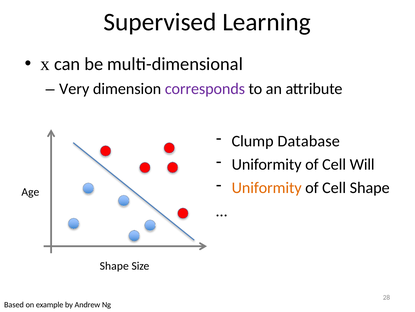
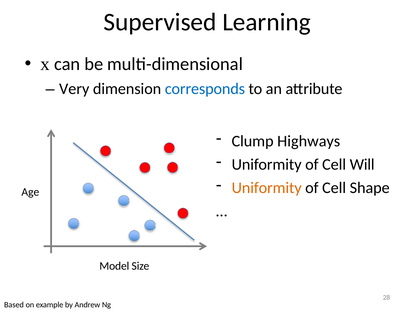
corresponds colour: purple -> blue
Database: Database -> Highways
Shape at (114, 266): Shape -> Model
